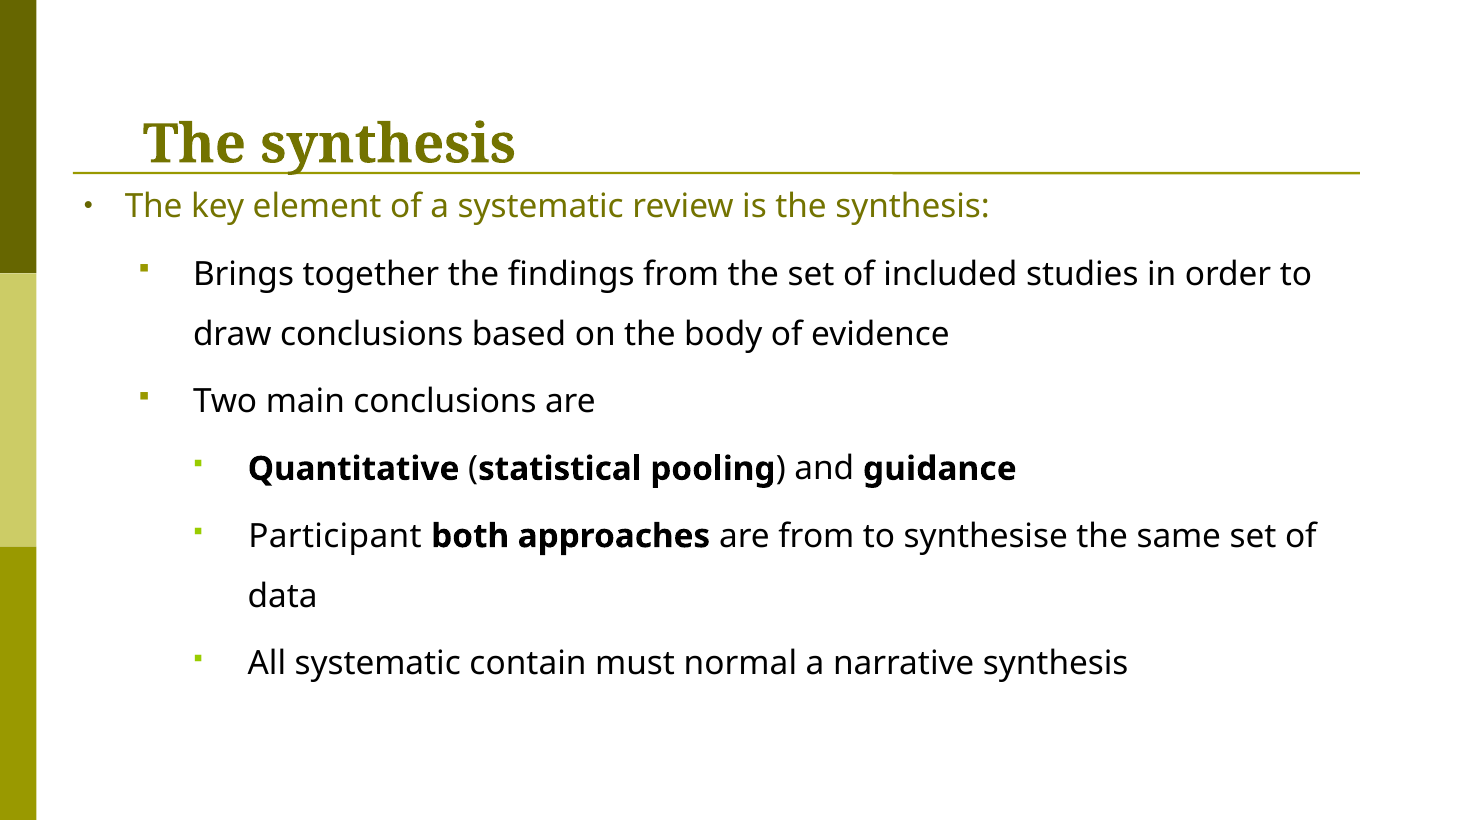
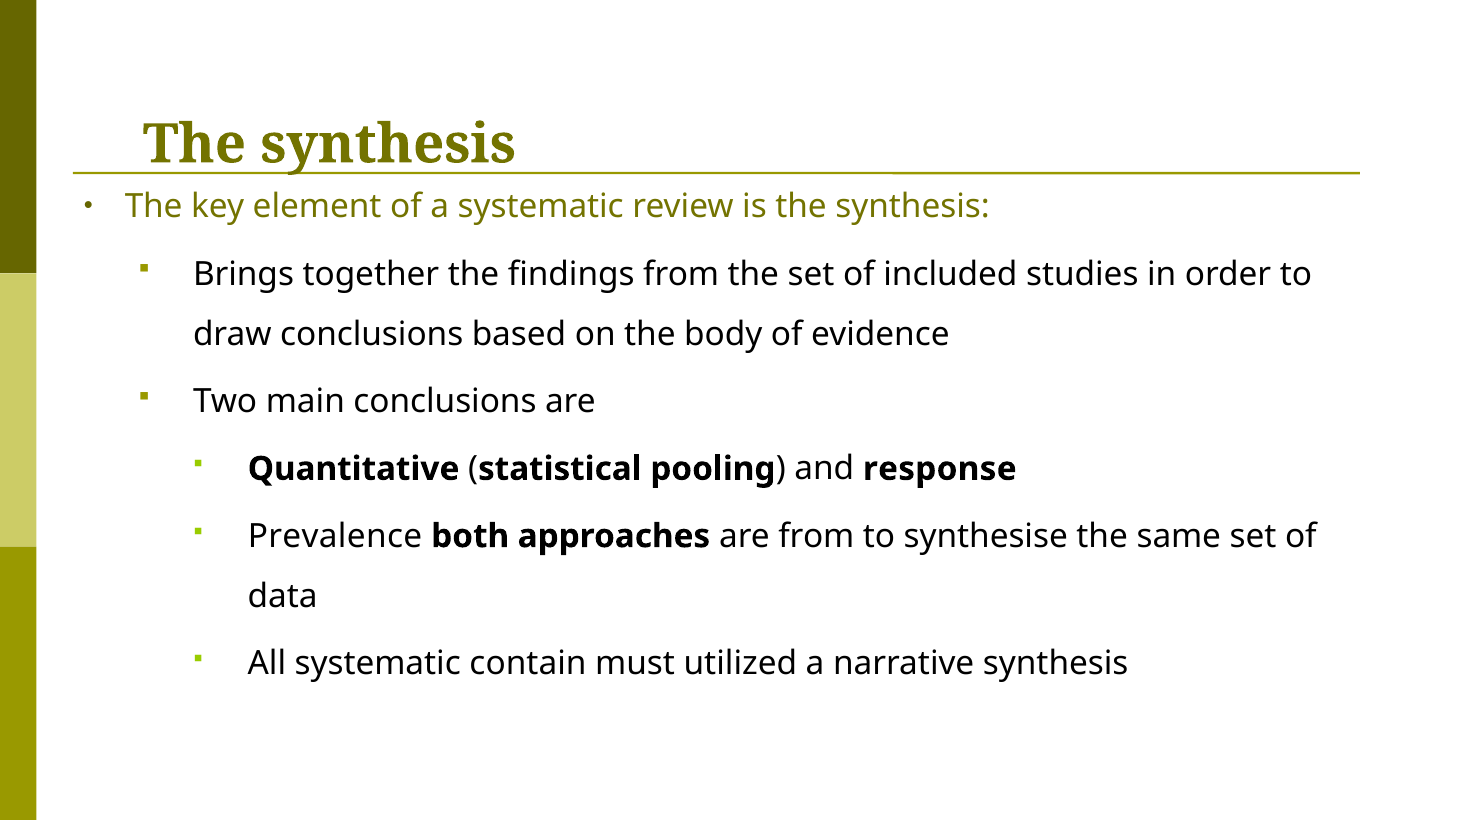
guidance: guidance -> response
Participant: Participant -> Prevalence
normal: normal -> utilized
